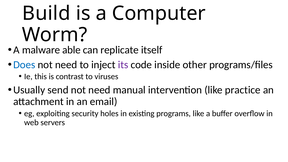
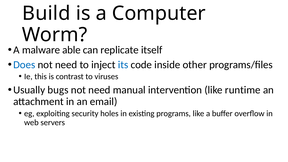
its colour: purple -> blue
send: send -> bugs
practice: practice -> runtime
